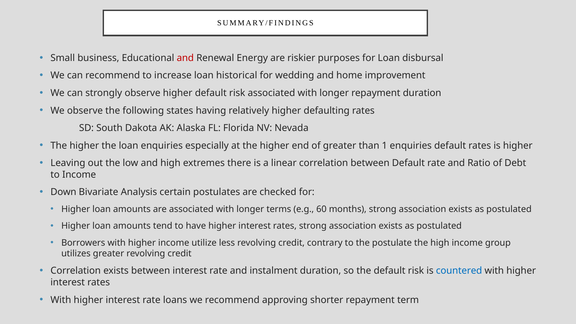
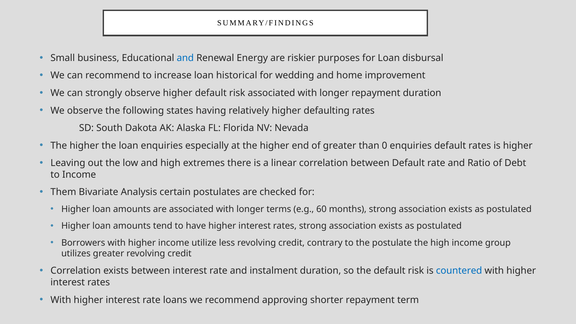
and at (185, 58) colour: red -> blue
1: 1 -> 0
Down: Down -> Them
